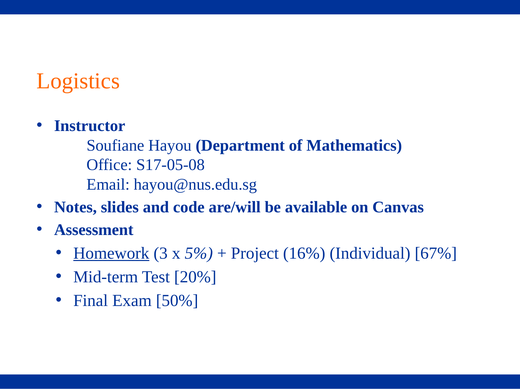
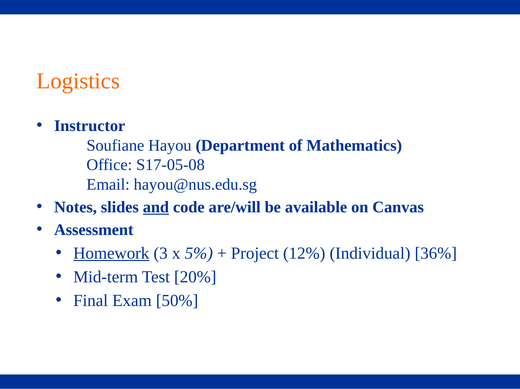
and underline: none -> present
16%: 16% -> 12%
67%: 67% -> 36%
